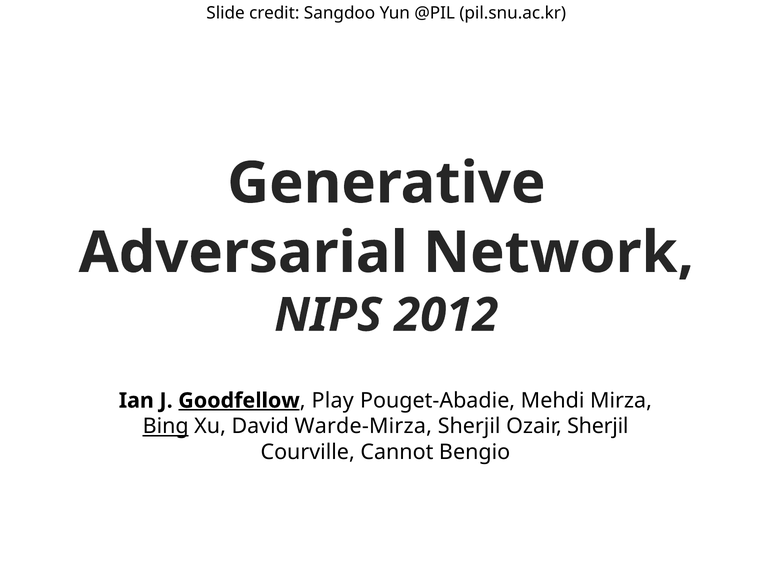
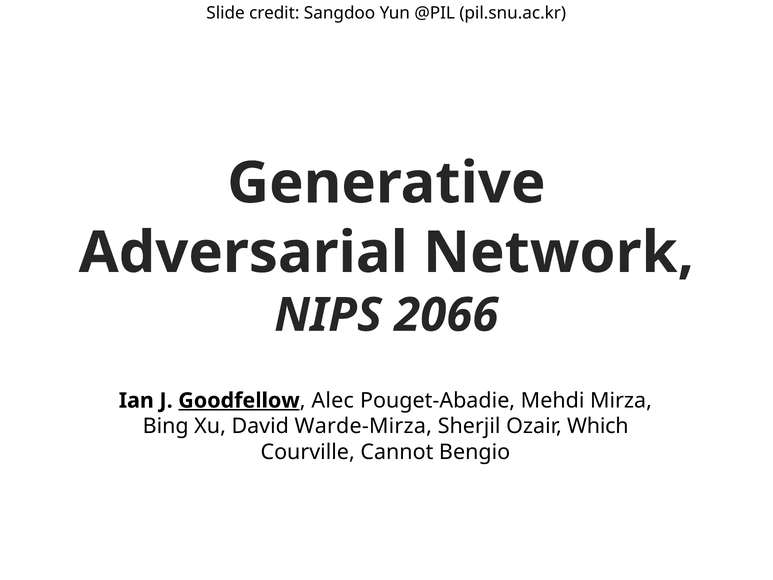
2012: 2012 -> 2066
Play: Play -> Alec
Bing underline: present -> none
Ozair Sherjil: Sherjil -> Which
